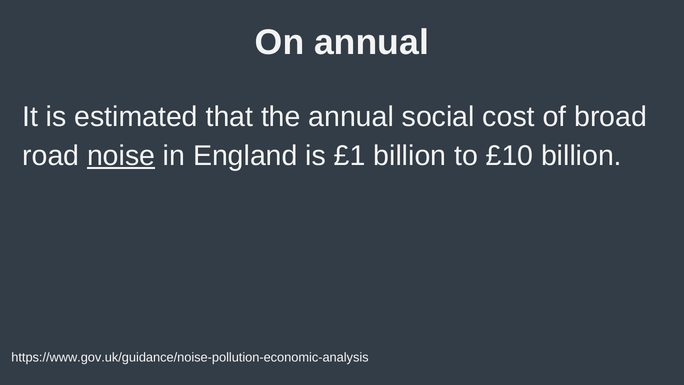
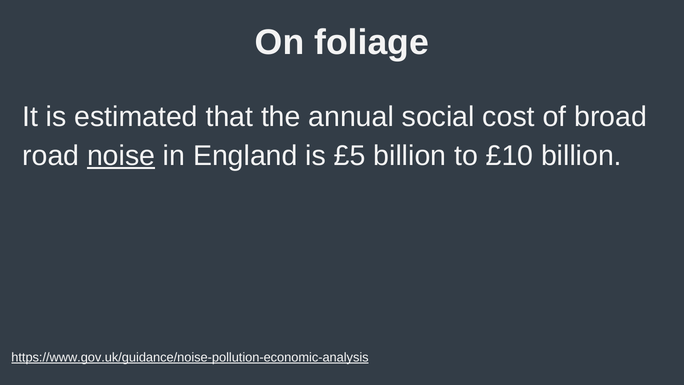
On annual: annual -> foliage
£1: £1 -> £5
https://www.gov.uk/guidance/noise-pollution-economic-analysis underline: none -> present
